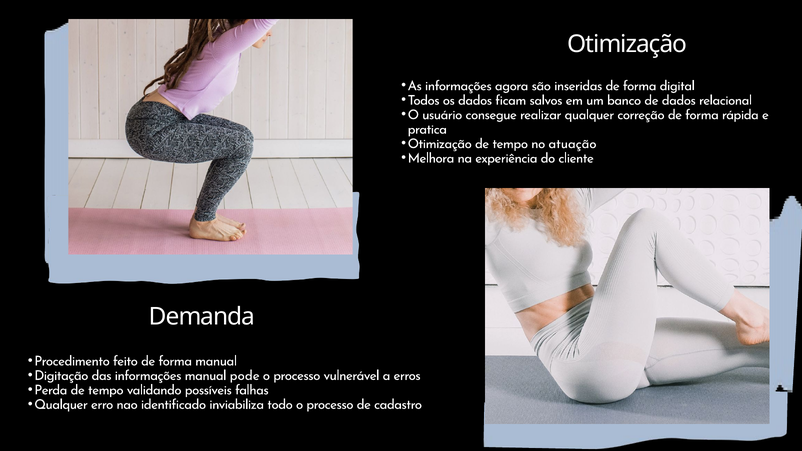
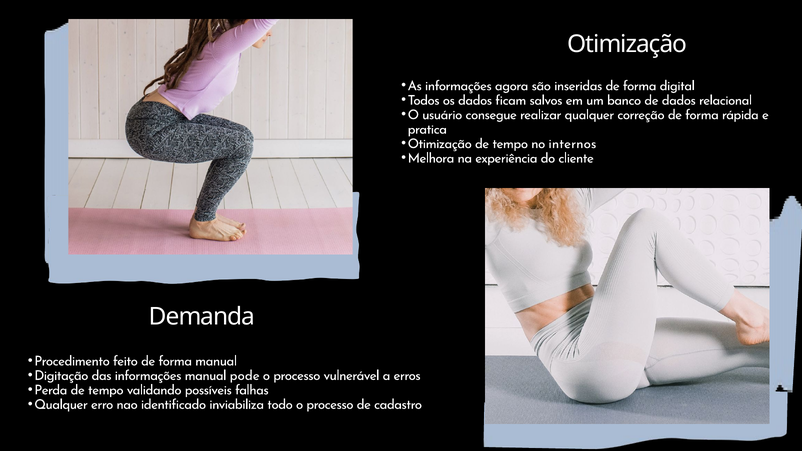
atuação: atuação -> internos
